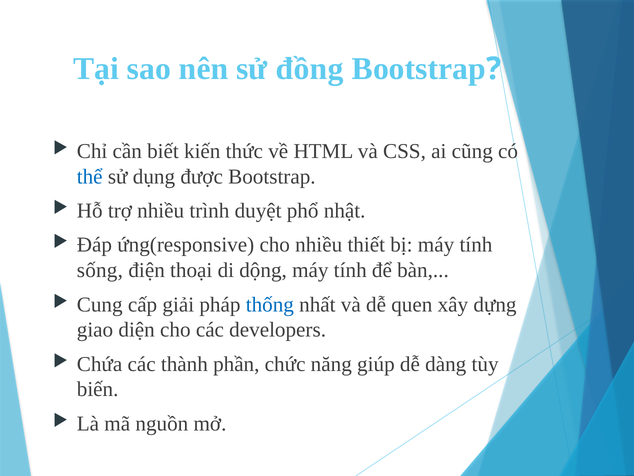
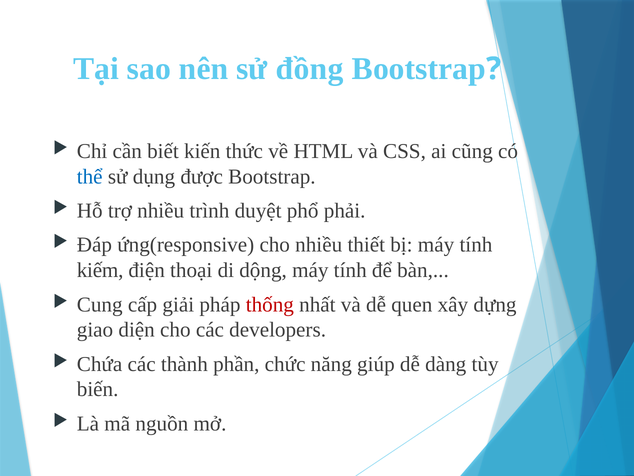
nhật: nhật -> phải
sống: sống -> kiếm
thống colour: blue -> red
